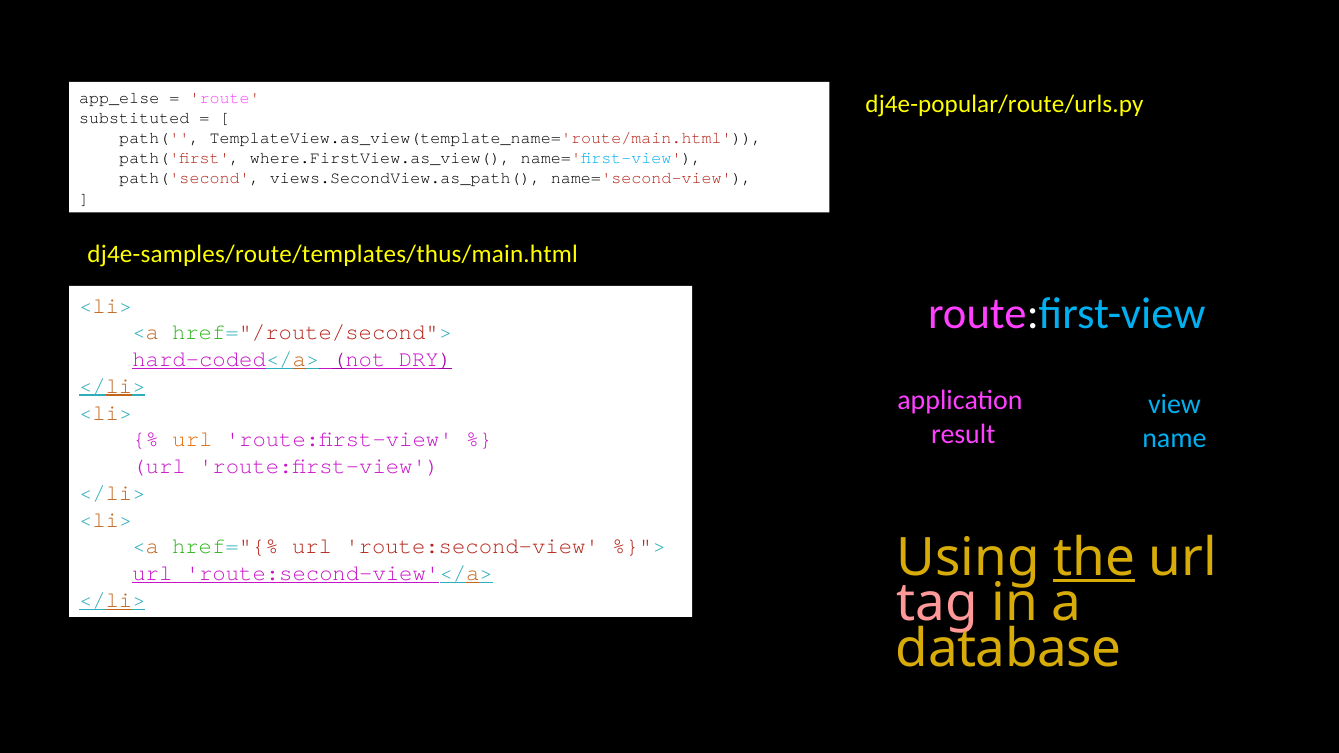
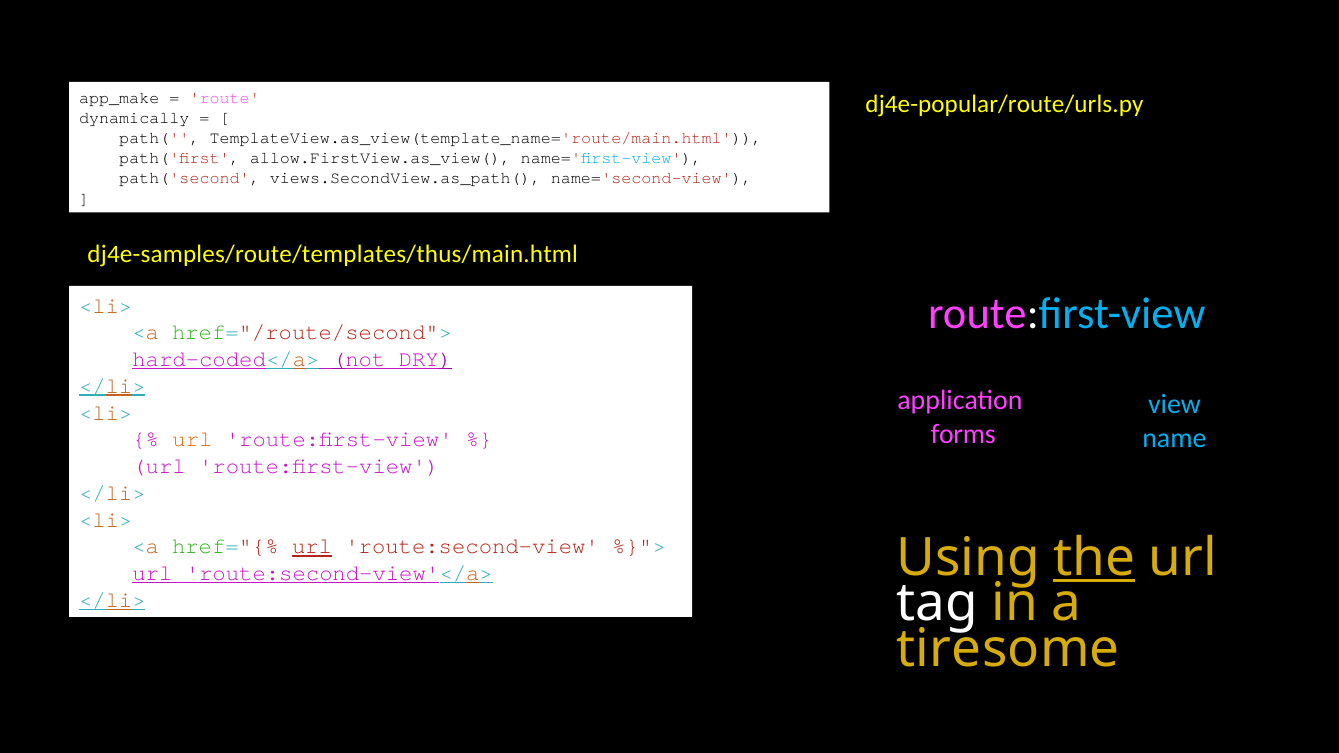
app_else: app_else -> app_make
substituted: substituted -> dynamically
where.FirstView.as_view(: where.FirstView.as_view( -> allow.FirstView.as_view(
result: result -> forms
url at (312, 547) underline: none -> present
tag colour: pink -> white
database: database -> tiresome
